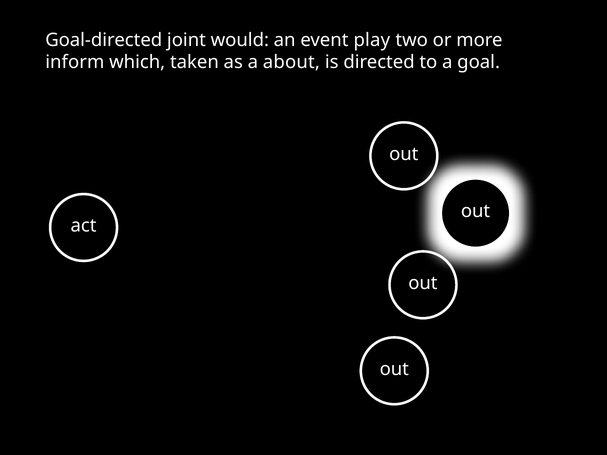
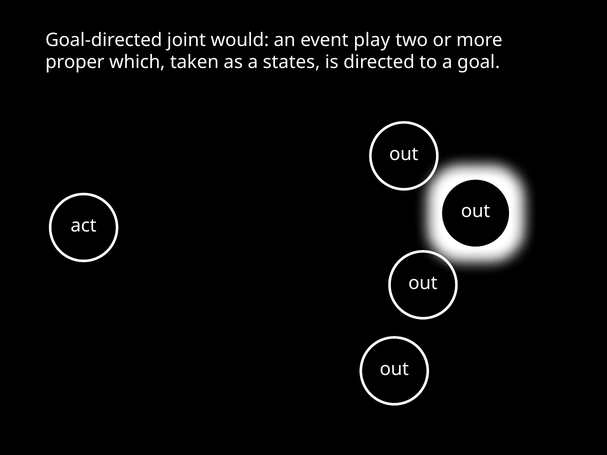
inform: inform -> proper
about: about -> states
